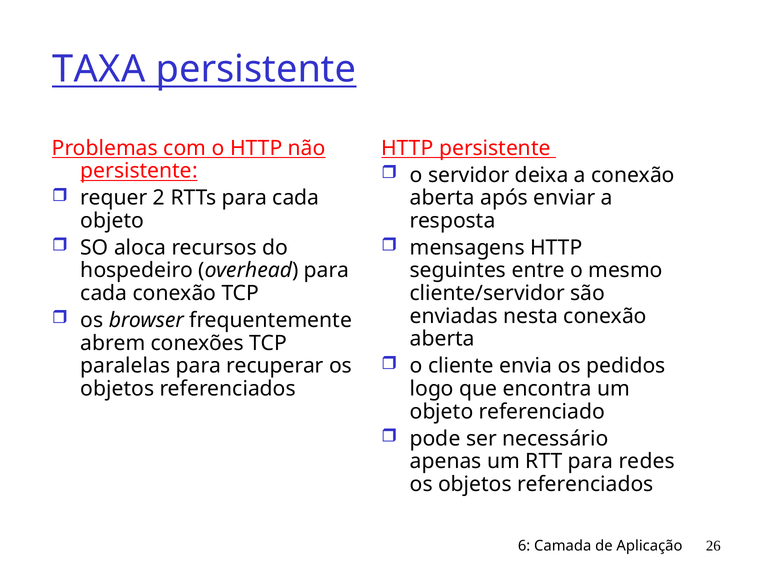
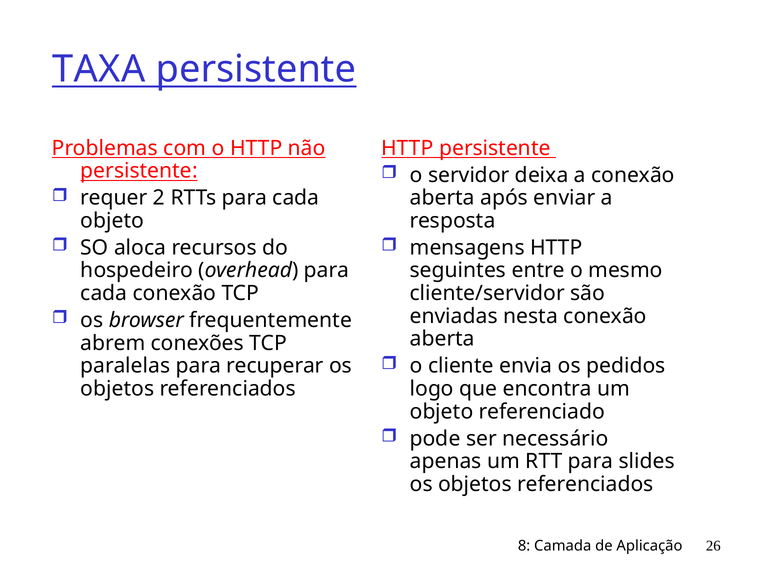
redes: redes -> slides
6: 6 -> 8
